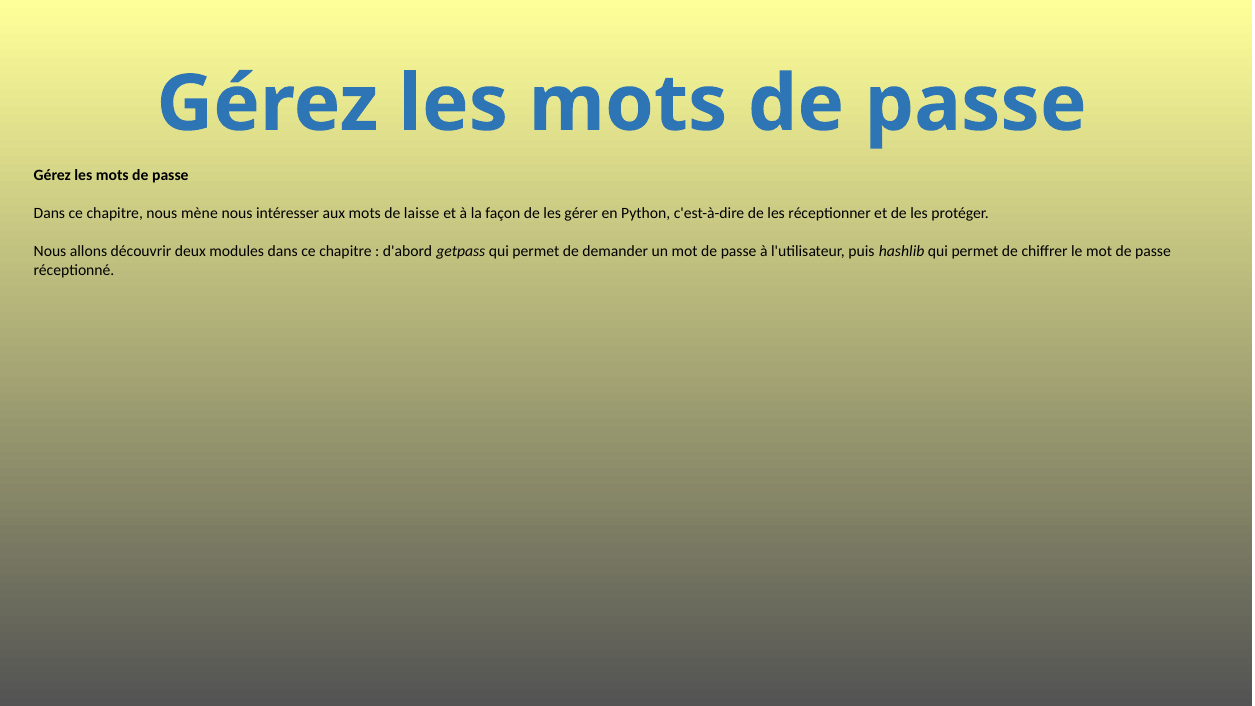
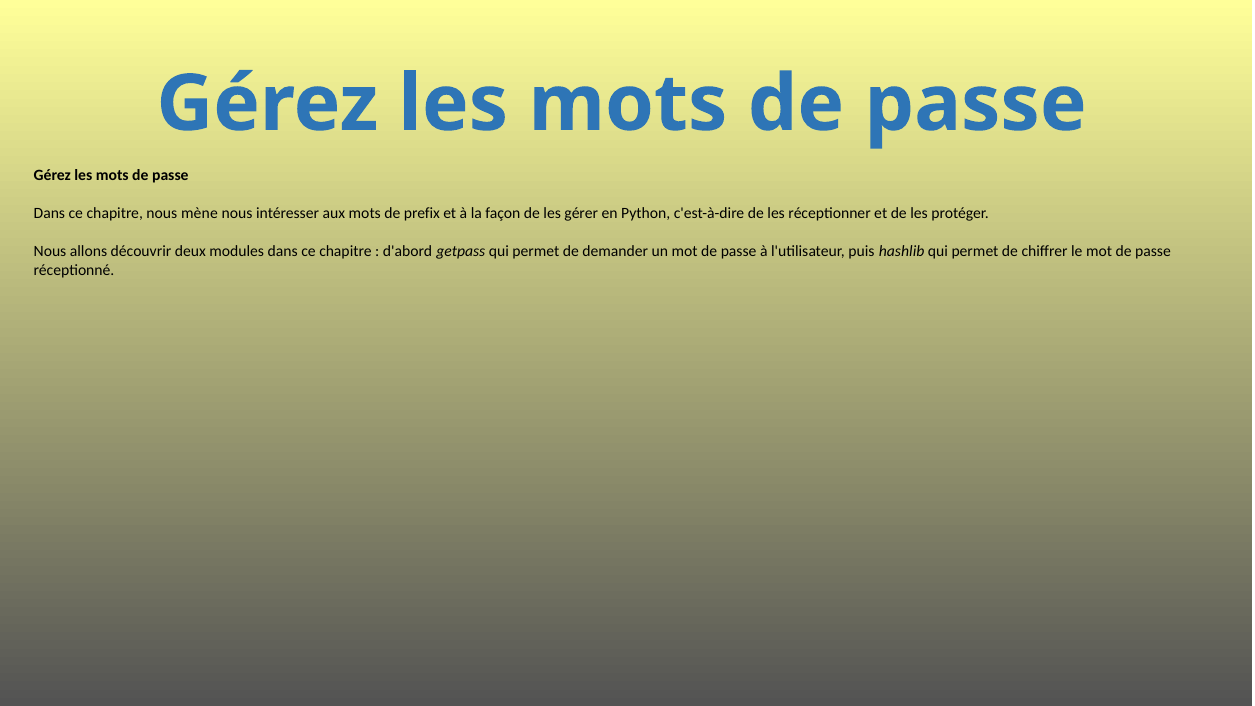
laisse: laisse -> prefix
